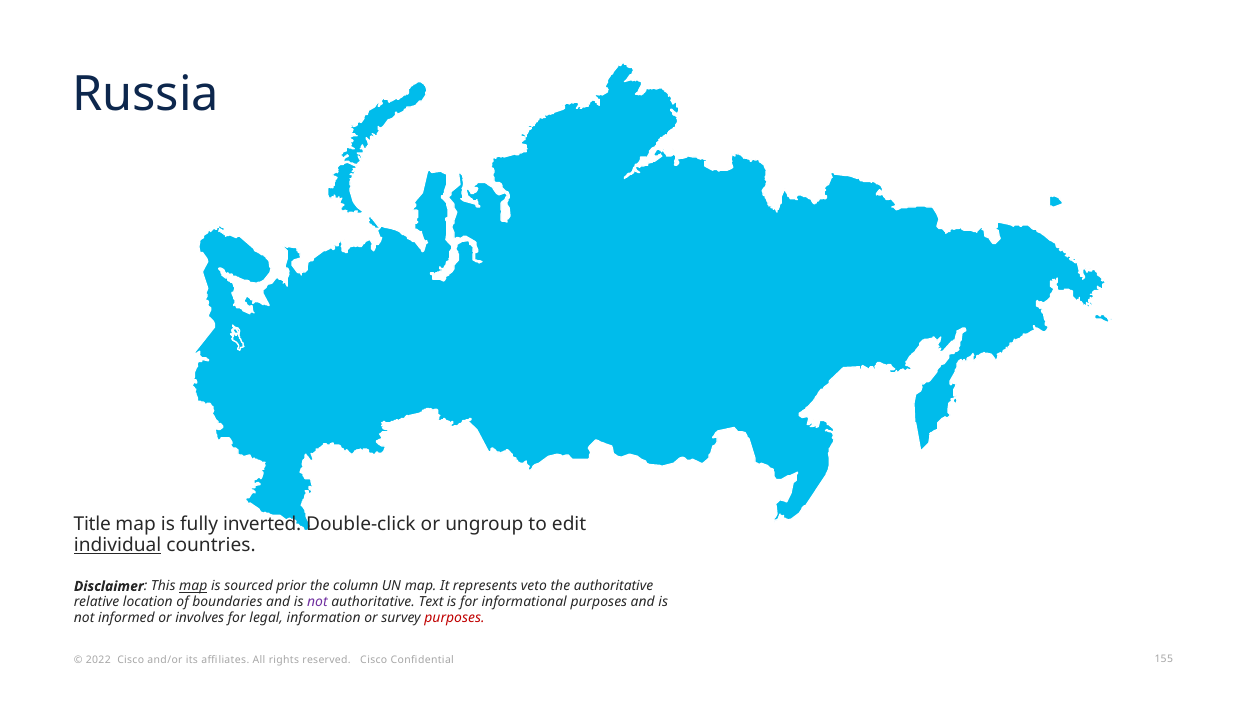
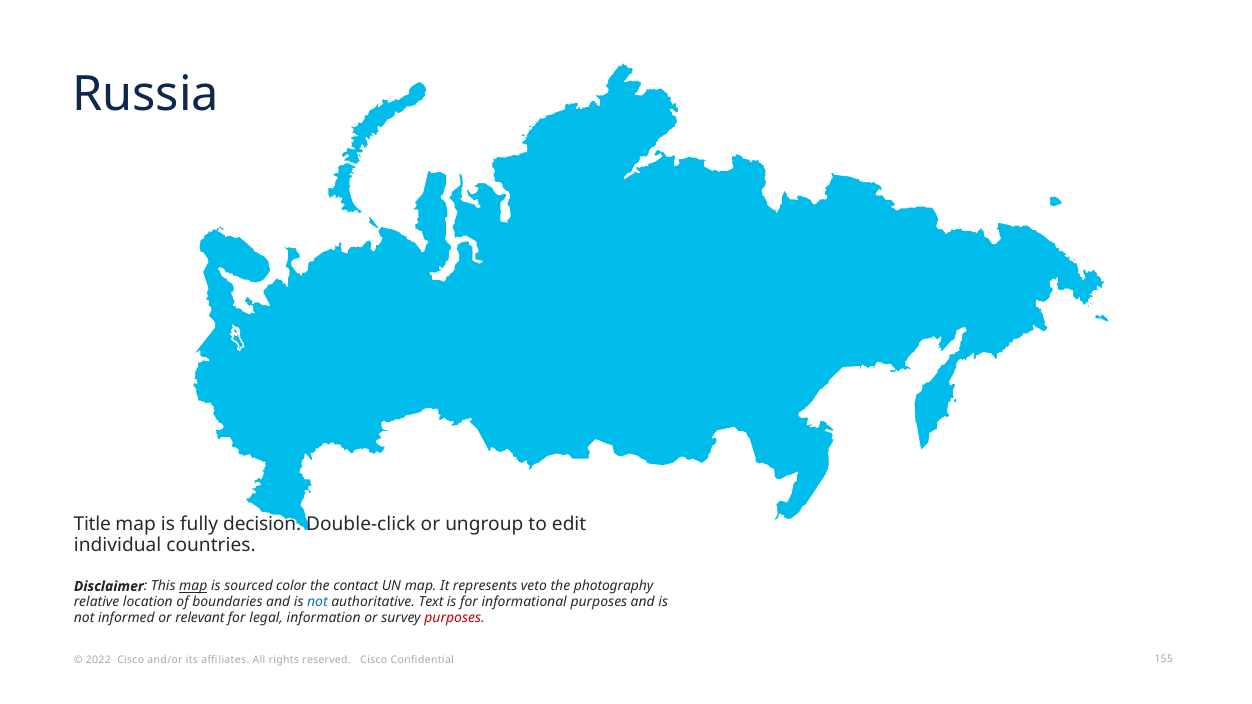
inverted: inverted -> decision
individual underline: present -> none
prior: prior -> color
column: column -> contact
the authoritative: authoritative -> photography
not at (317, 602) colour: purple -> blue
involves: involves -> relevant
